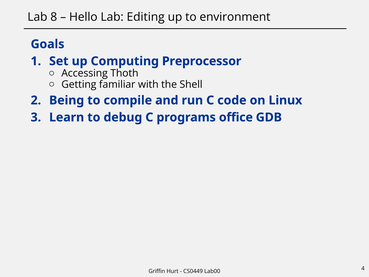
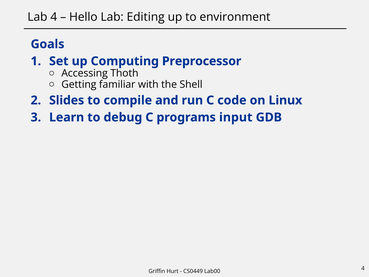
Lab 8: 8 -> 4
Being: Being -> Slides
office: office -> input
